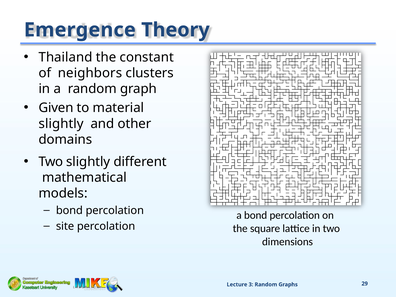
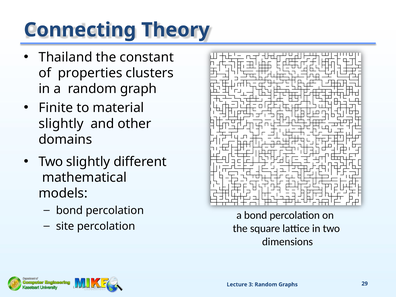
Emergence: Emergence -> Connecting
neighbors: neighbors -> properties
Given: Given -> Finite
